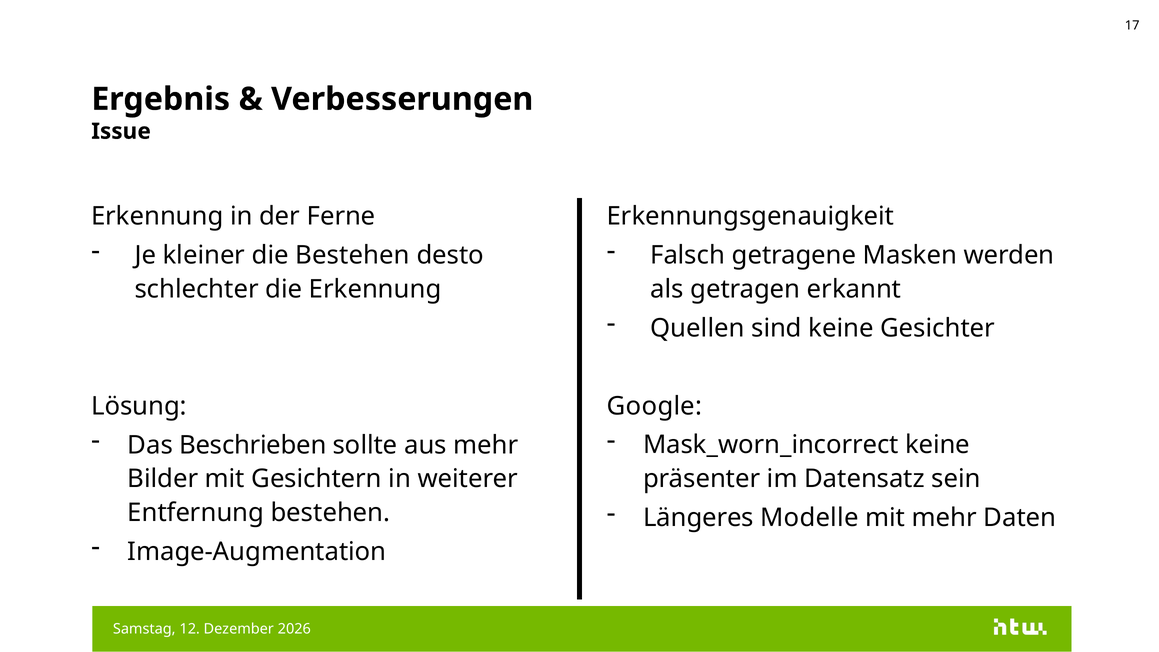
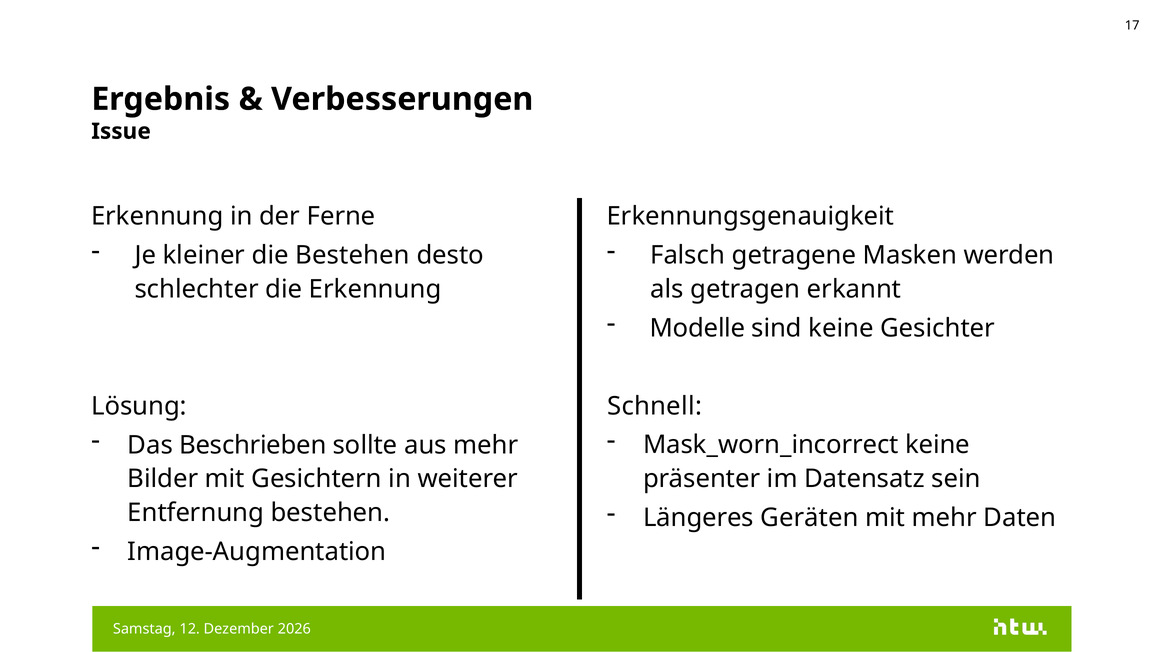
Quellen: Quellen -> Modelle
Google: Google -> Schnell
Modelle: Modelle -> Geräten
